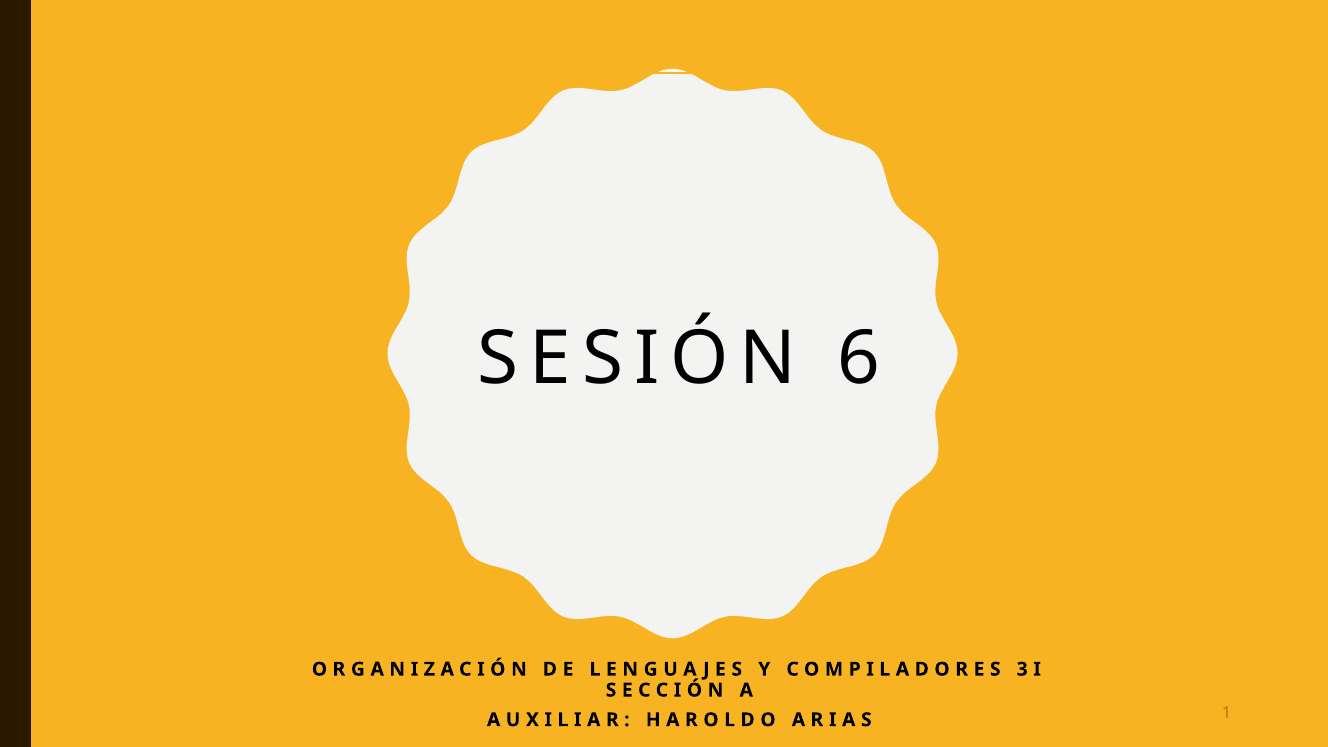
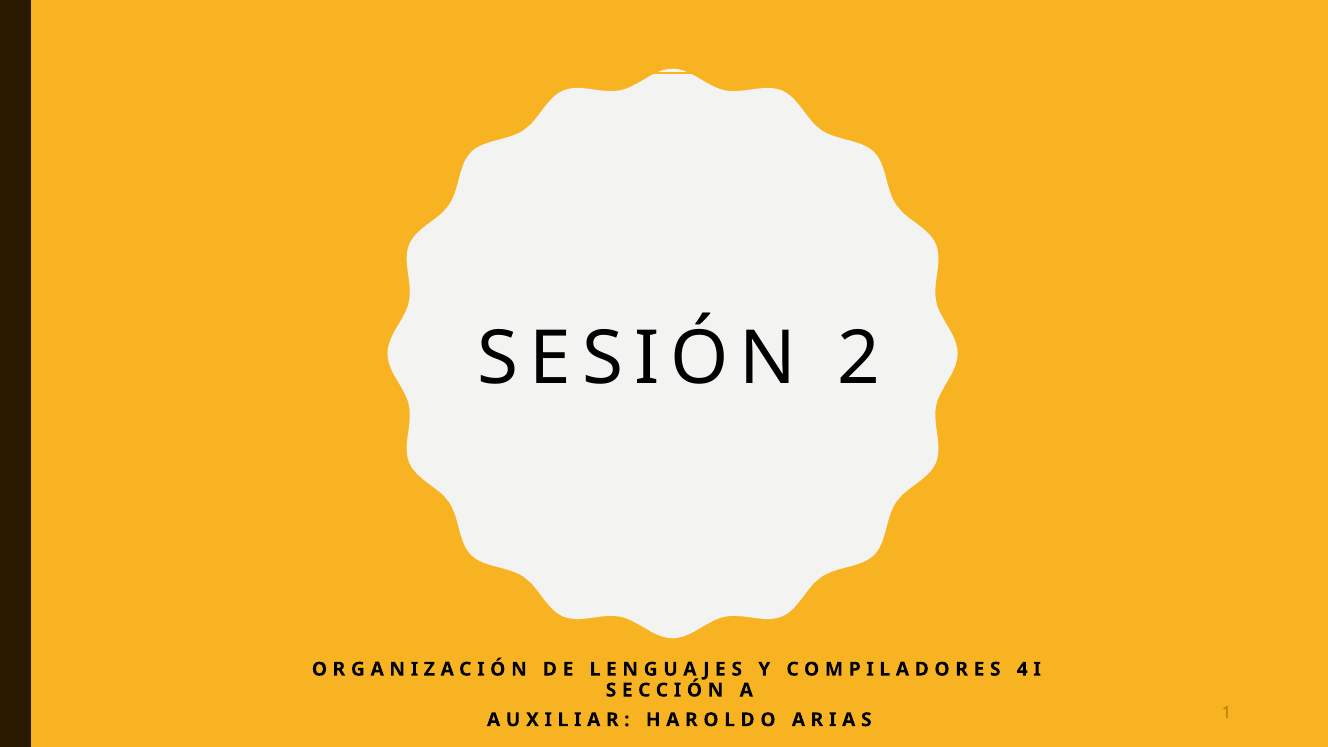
6: 6 -> 2
3: 3 -> 4
